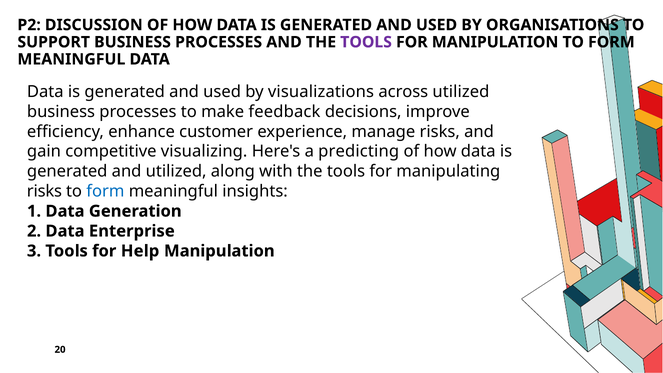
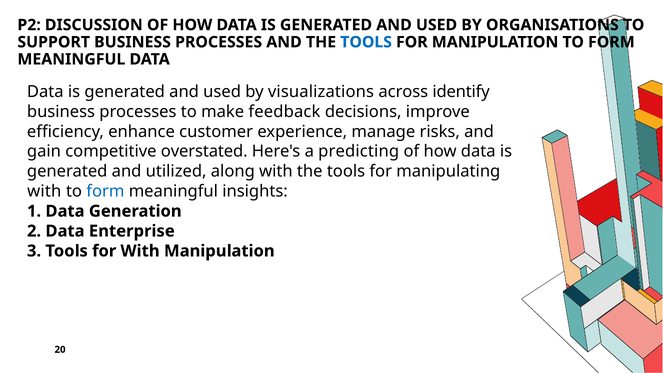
TOOLS at (366, 42) colour: purple -> blue
across utilized: utilized -> identify
visualizing: visualizing -> overstated
risks at (44, 191): risks -> with
for Help: Help -> With
